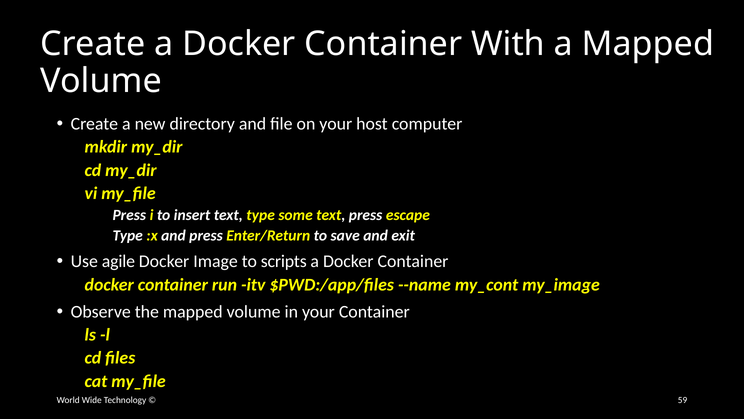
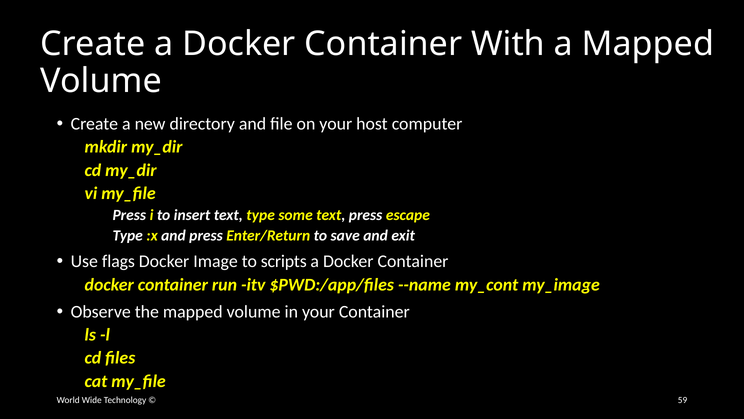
agile: agile -> flags
